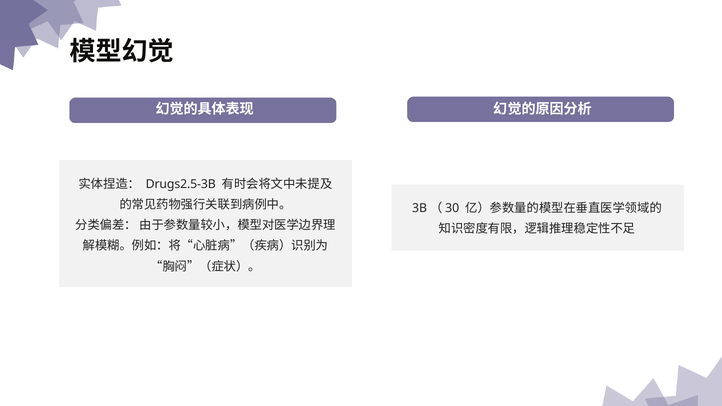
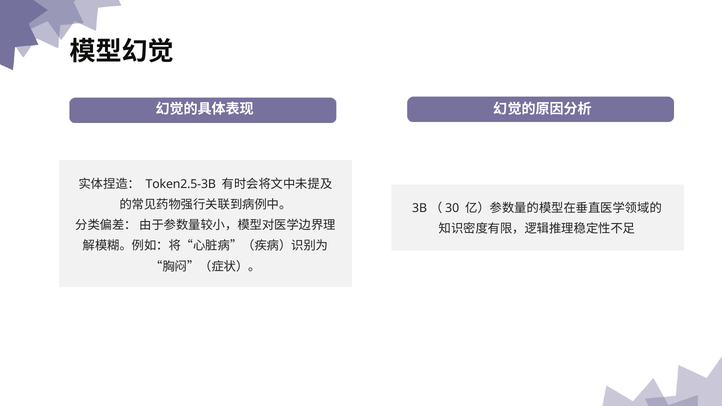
Drugs2.5-3B: Drugs2.5-3B -> Token2.5-3B
